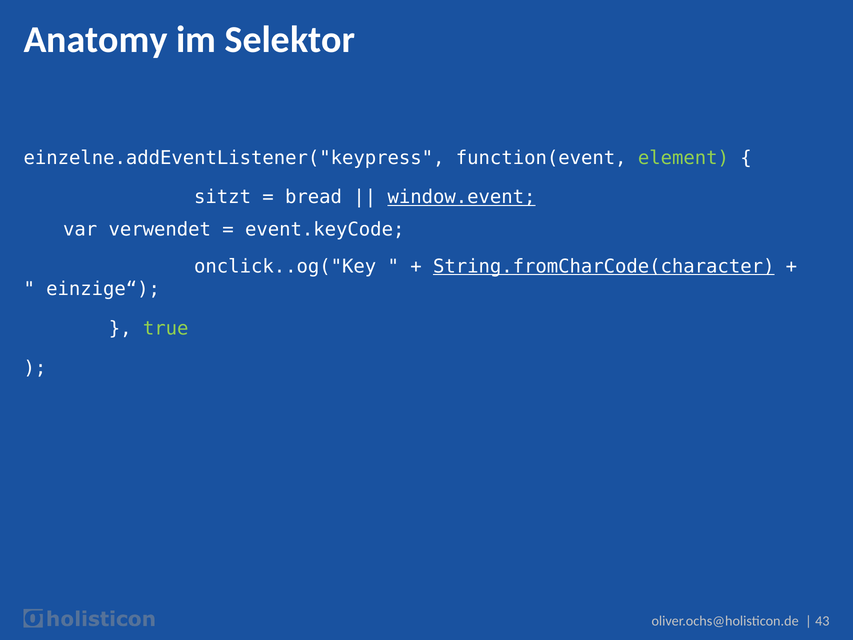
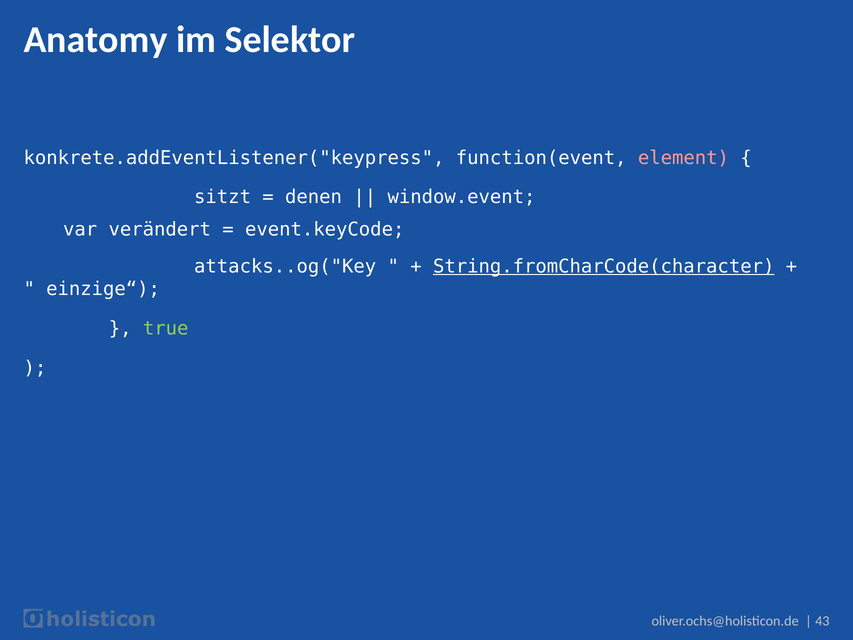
einzelne.addEventListener("keypress: einzelne.addEventListener("keypress -> konkrete.addEventListener("keypress
element colour: light green -> pink
bread: bread -> denen
window.event underline: present -> none
verwendet: verwendet -> verändert
onclick..og("Key: onclick..og("Key -> attacks..og("Key
